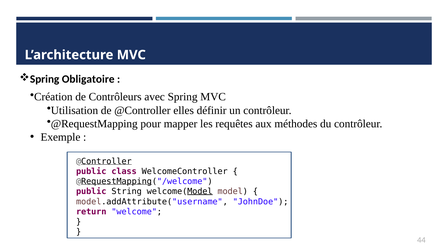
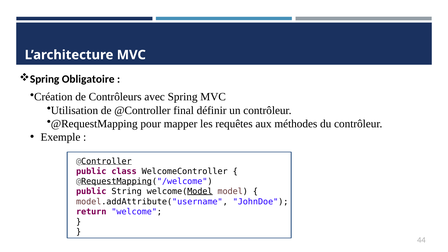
elles: elles -> final
